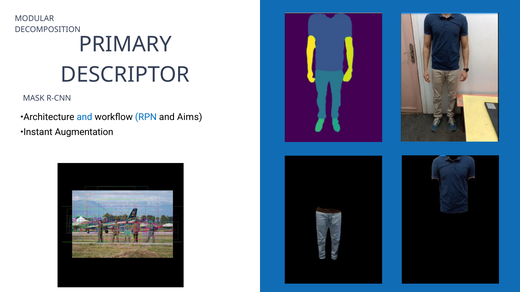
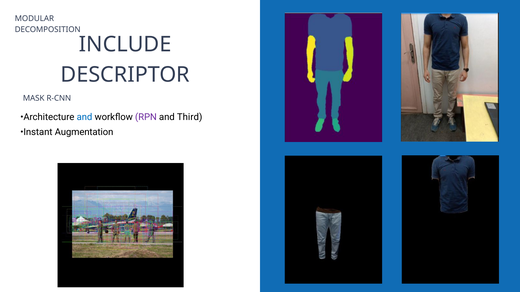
PRIMARY: PRIMARY -> INCLUDE
RPN colour: blue -> purple
Aims: Aims -> Third
